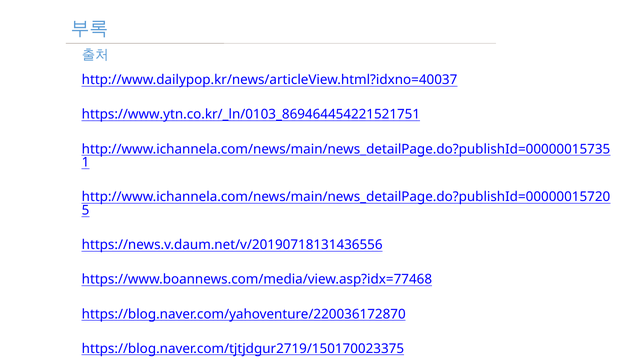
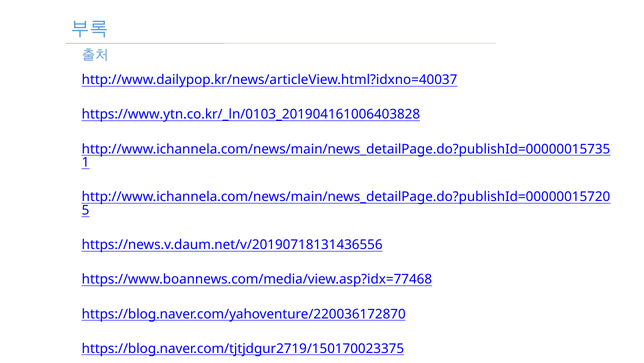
https://www.ytn.co.kr/_ln/0103_869464454221521751: https://www.ytn.co.kr/_ln/0103_869464454221521751 -> https://www.ytn.co.kr/_ln/0103_201904161006403828
